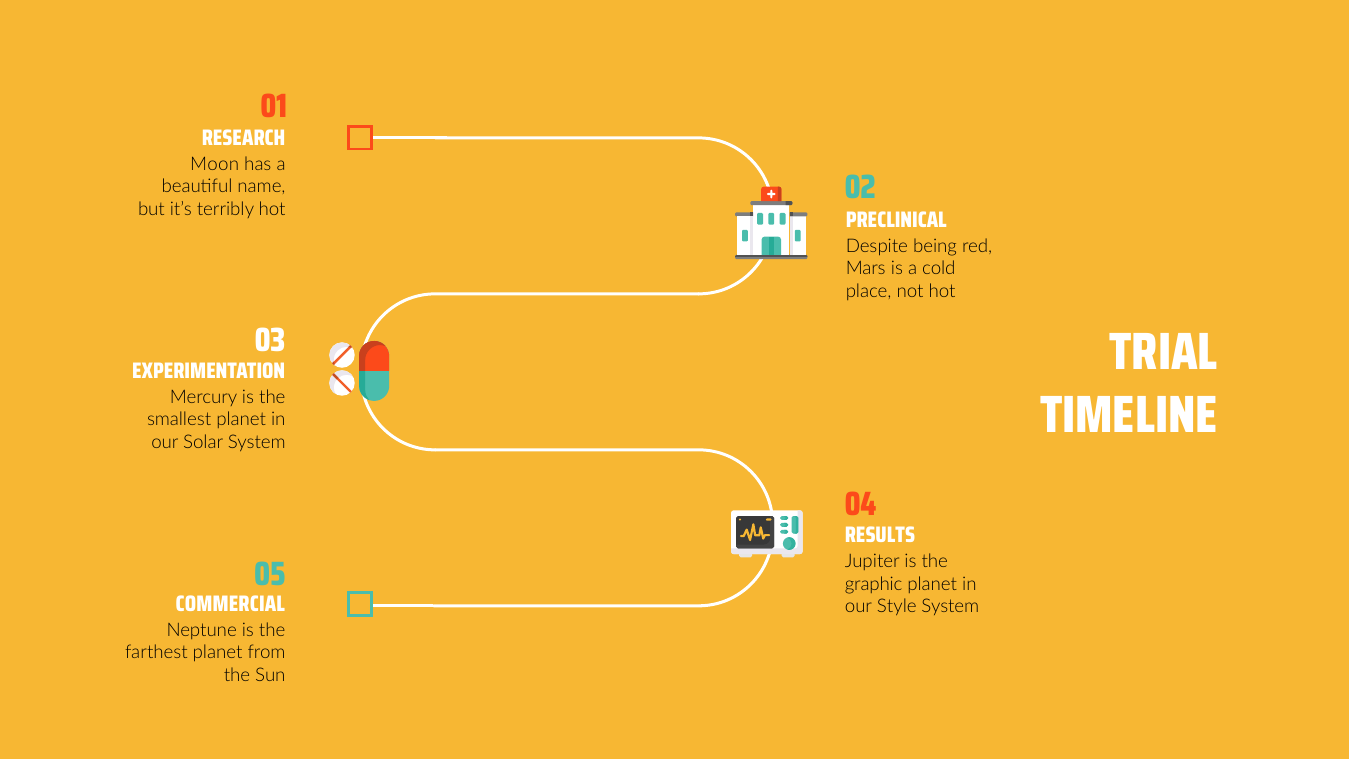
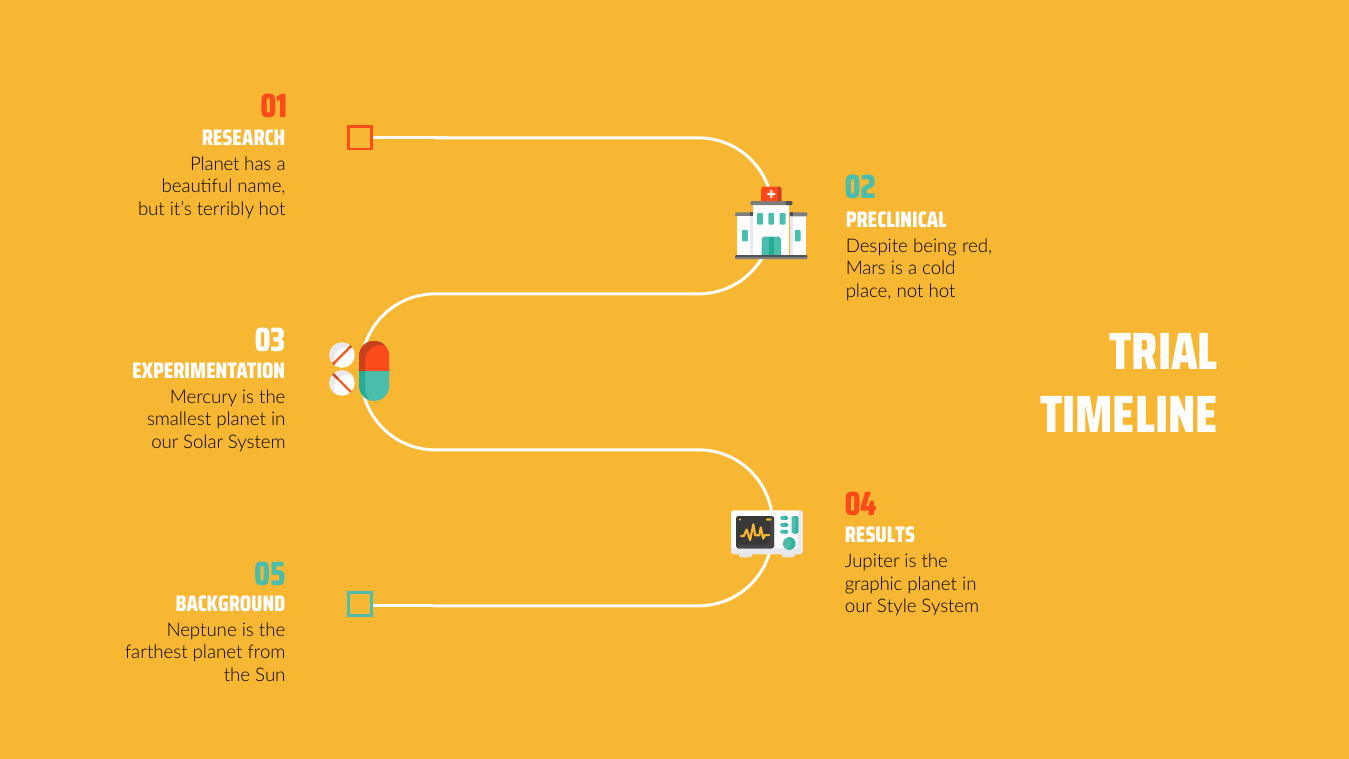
Moon at (215, 164): Moon -> Planet
COMMERCIAL: COMMERCIAL -> BACKGROUND
